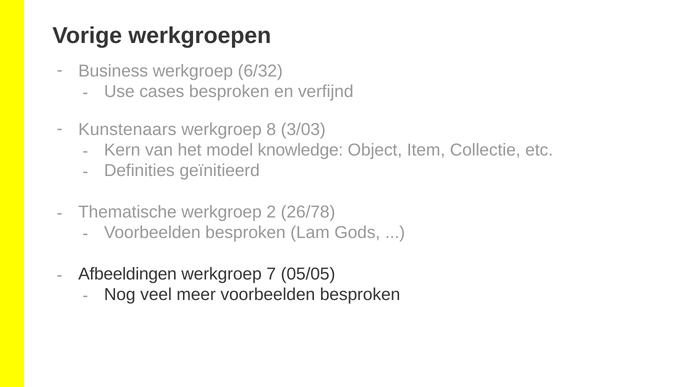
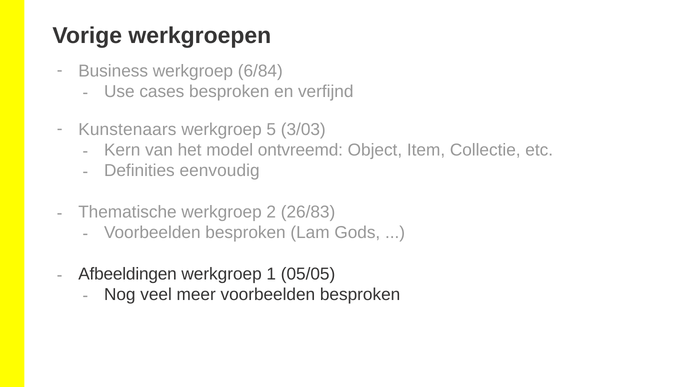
6/32: 6/32 -> 6/84
8: 8 -> 5
knowledge: knowledge -> ontvreemd
geïnitieerd: geïnitieerd -> eenvoudig
26/78: 26/78 -> 26/83
7: 7 -> 1
